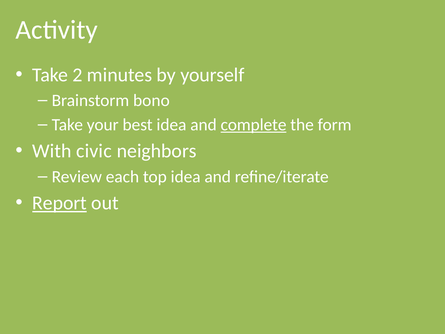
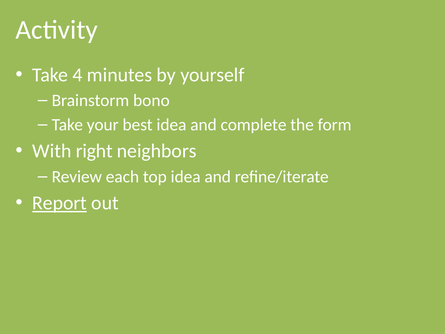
2: 2 -> 4
complete underline: present -> none
civic: civic -> right
